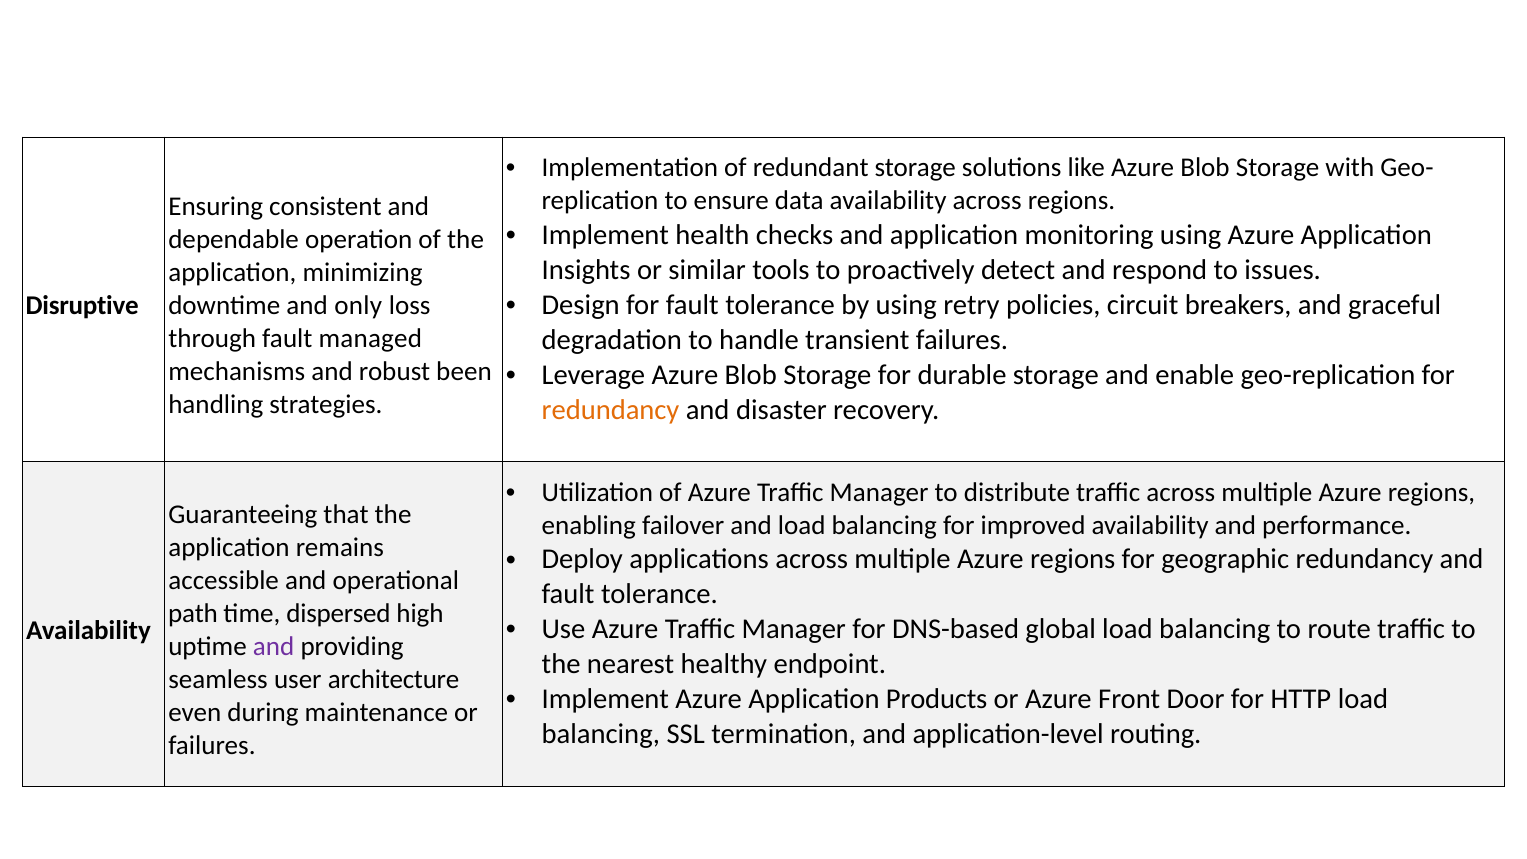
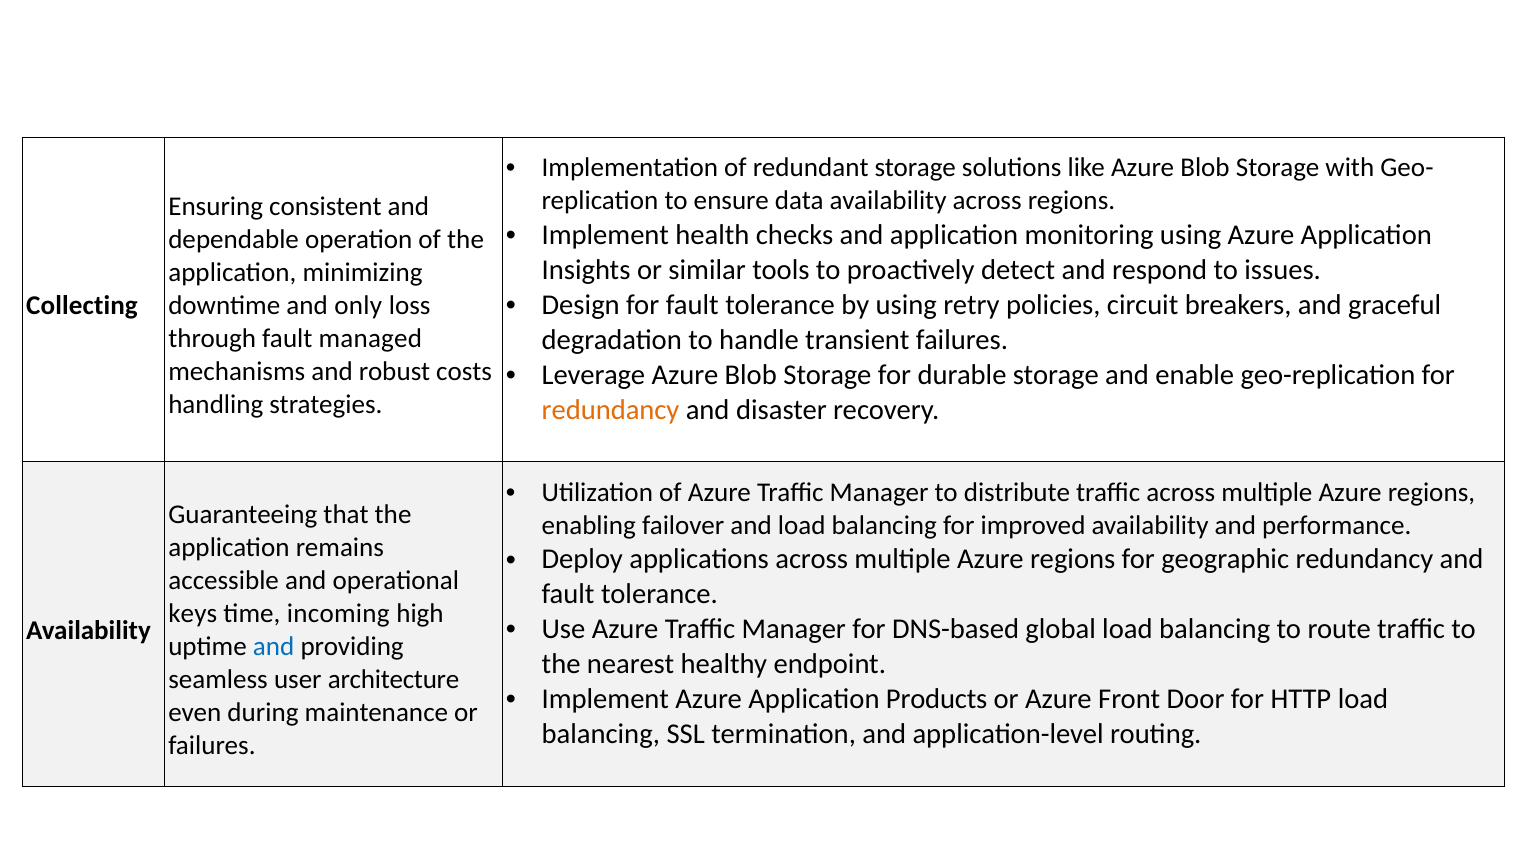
Disruptive: Disruptive -> Collecting
been: been -> costs
path: path -> keys
dispersed: dispersed -> incoming
and at (274, 647) colour: purple -> blue
